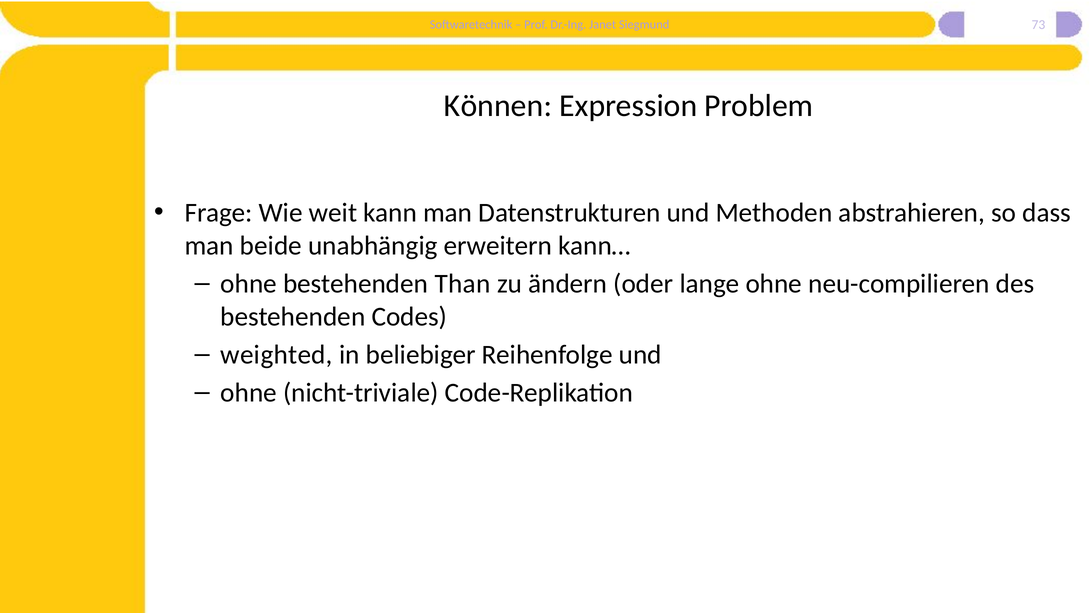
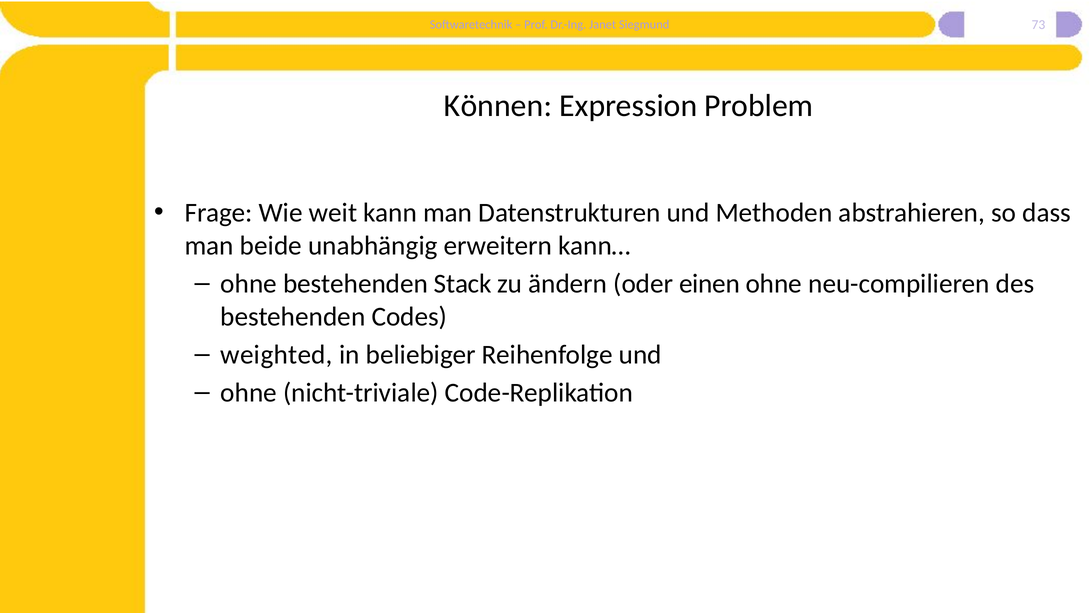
Than: Than -> Stack
lange: lange -> einen
